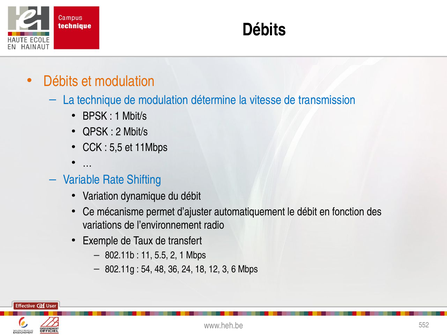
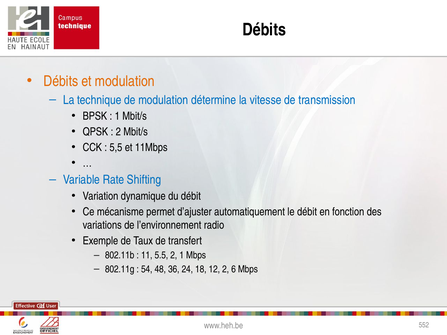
12 3: 3 -> 2
